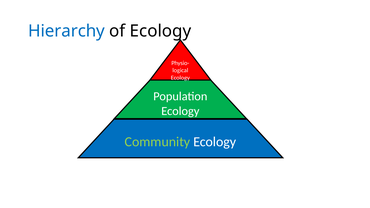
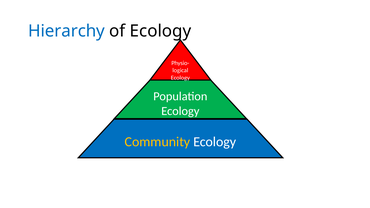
Community colour: light green -> yellow
